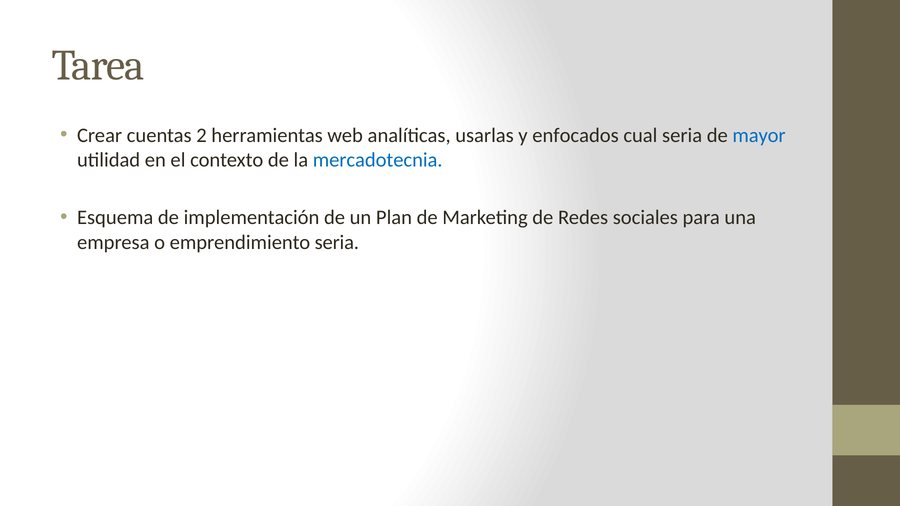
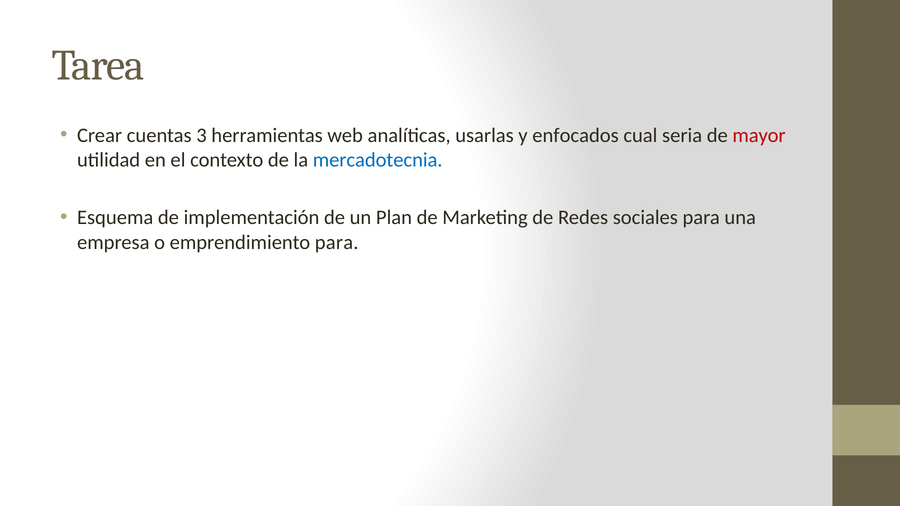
2: 2 -> 3
mayor colour: blue -> red
emprendimiento seria: seria -> para
